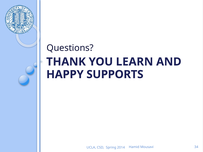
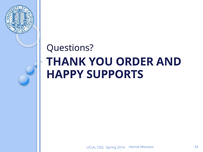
LEARN: LEARN -> ORDER
